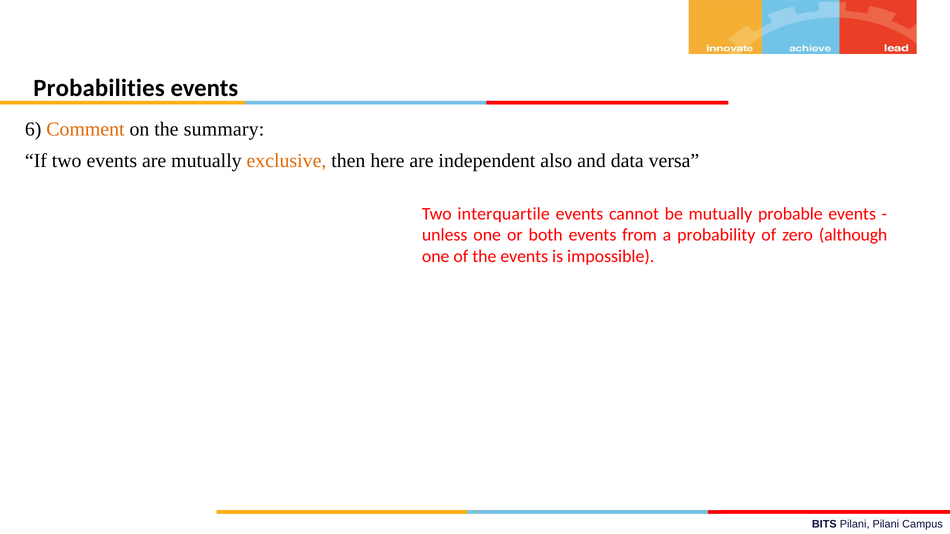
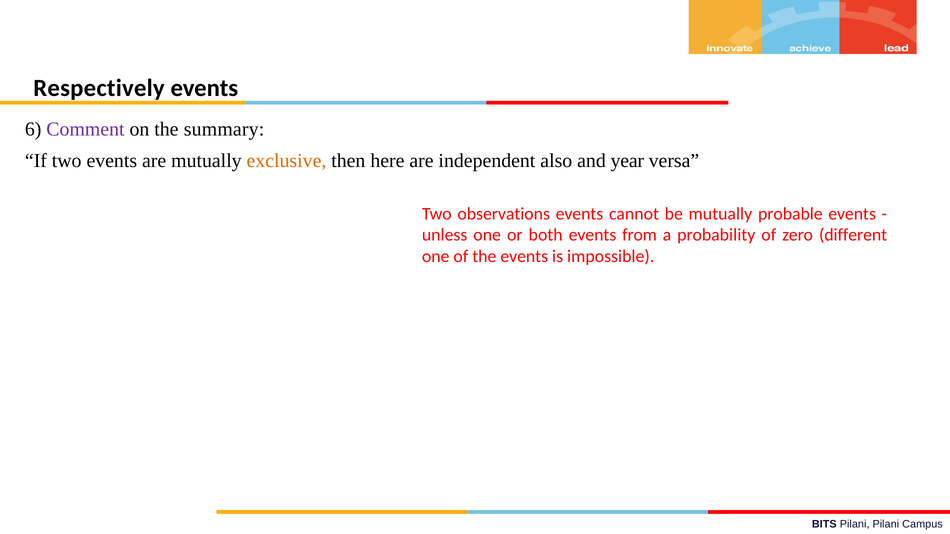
Probabilities: Probabilities -> Respectively
Comment colour: orange -> purple
data: data -> year
interquartile: interquartile -> observations
although: although -> different
